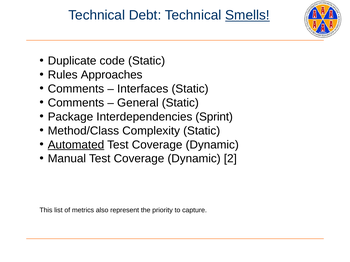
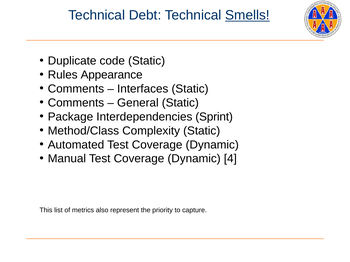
Approaches: Approaches -> Appearance
Automated underline: present -> none
2: 2 -> 4
